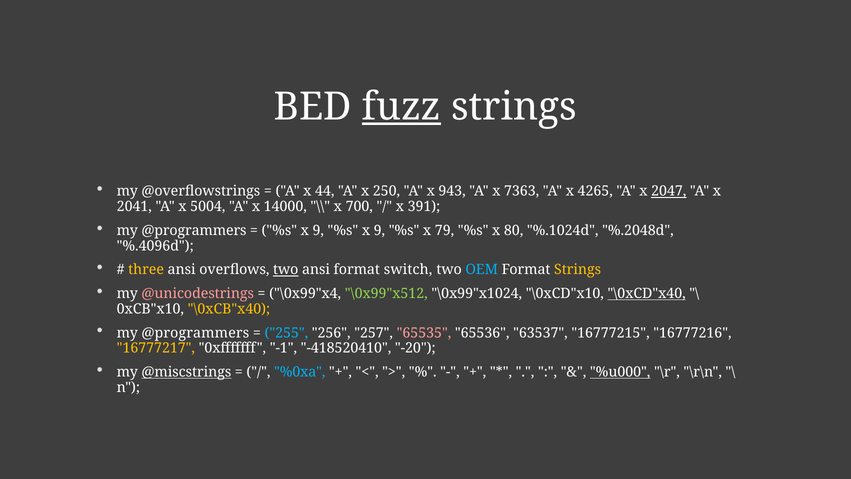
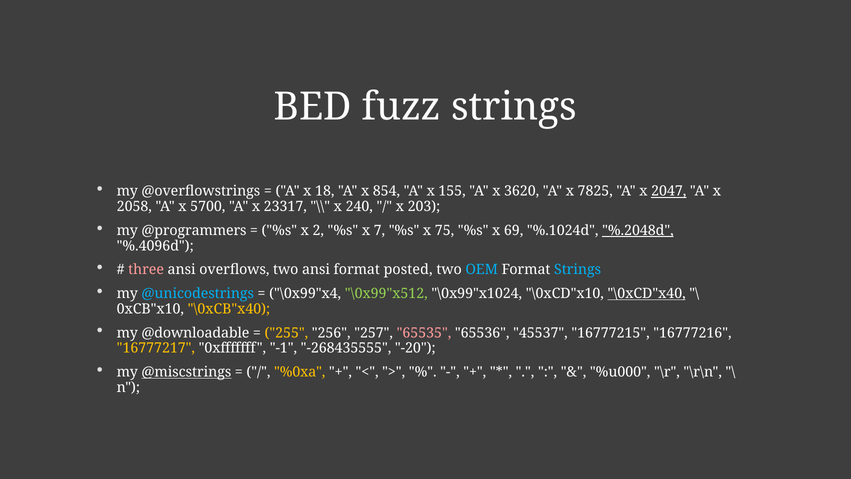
fuzz underline: present -> none
44: 44 -> 18
250: 250 -> 854
943: 943 -> 155
7363: 7363 -> 3620
4265: 4265 -> 7825
2041: 2041 -> 2058
5004: 5004 -> 5700
14000: 14000 -> 23317
700: 700 -> 240
391: 391 -> 203
9 at (318, 230): 9 -> 2
9 at (379, 230): 9 -> 7
79: 79 -> 75
80: 80 -> 69
%.2048d underline: none -> present
three colour: yellow -> pink
two at (286, 270) underline: present -> none
switch: switch -> posted
Strings at (578, 270) colour: yellow -> light blue
@unicodestrings colour: pink -> light blue
@programmers at (195, 333): @programmers -> @downloadable
255 colour: light blue -> yellow
63537: 63537 -> 45537
-418520410: -418520410 -> -268435555
%0xa colour: light blue -> yellow
%u000 underline: present -> none
